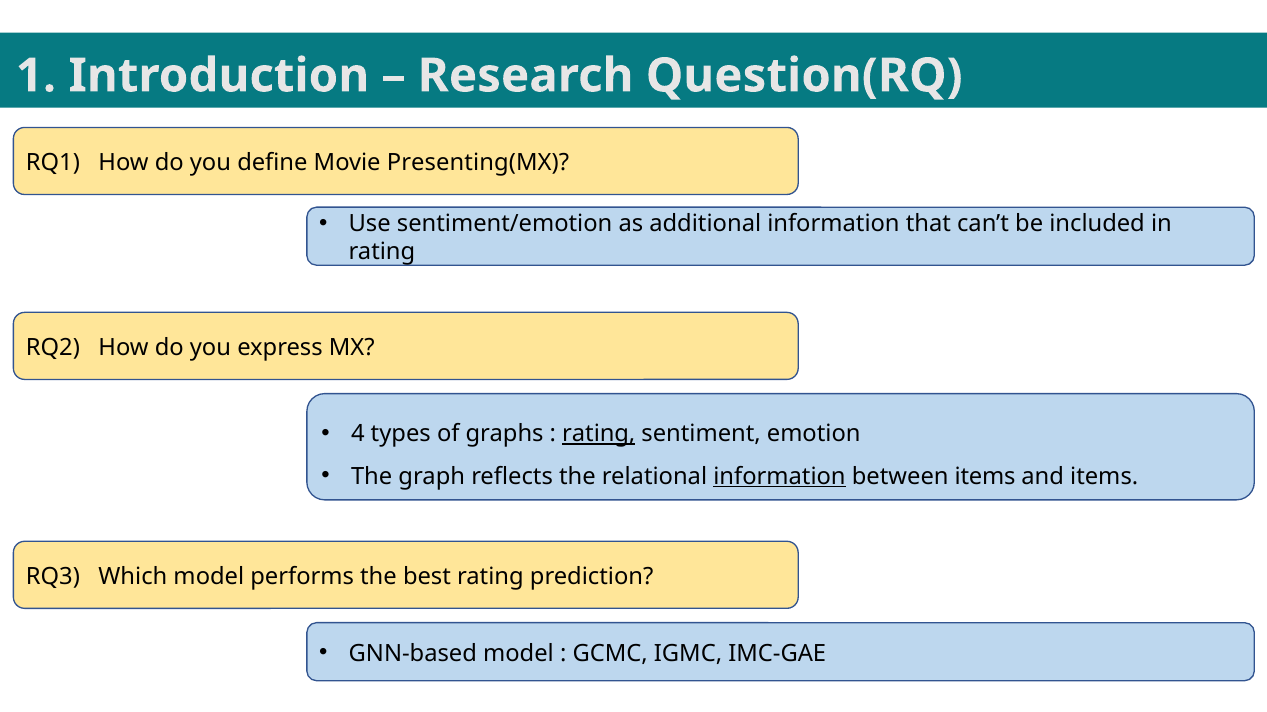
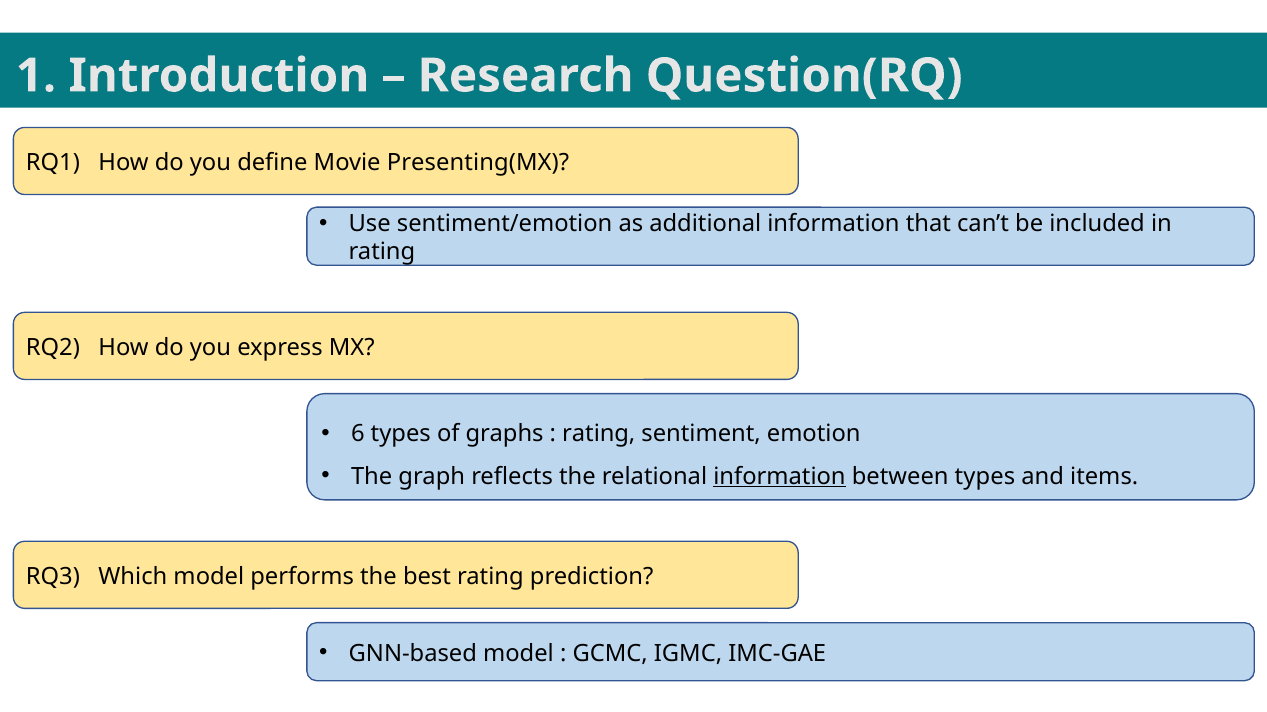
4: 4 -> 6
rating at (599, 434) underline: present -> none
between items: items -> types
